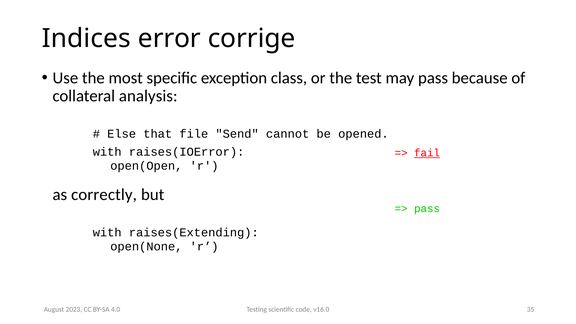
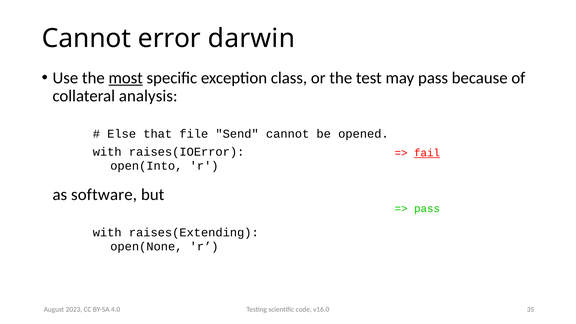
Indices at (86, 38): Indices -> Cannot
corrige: corrige -> darwin
most underline: none -> present
open(Open: open(Open -> open(Into
correctly: correctly -> software
